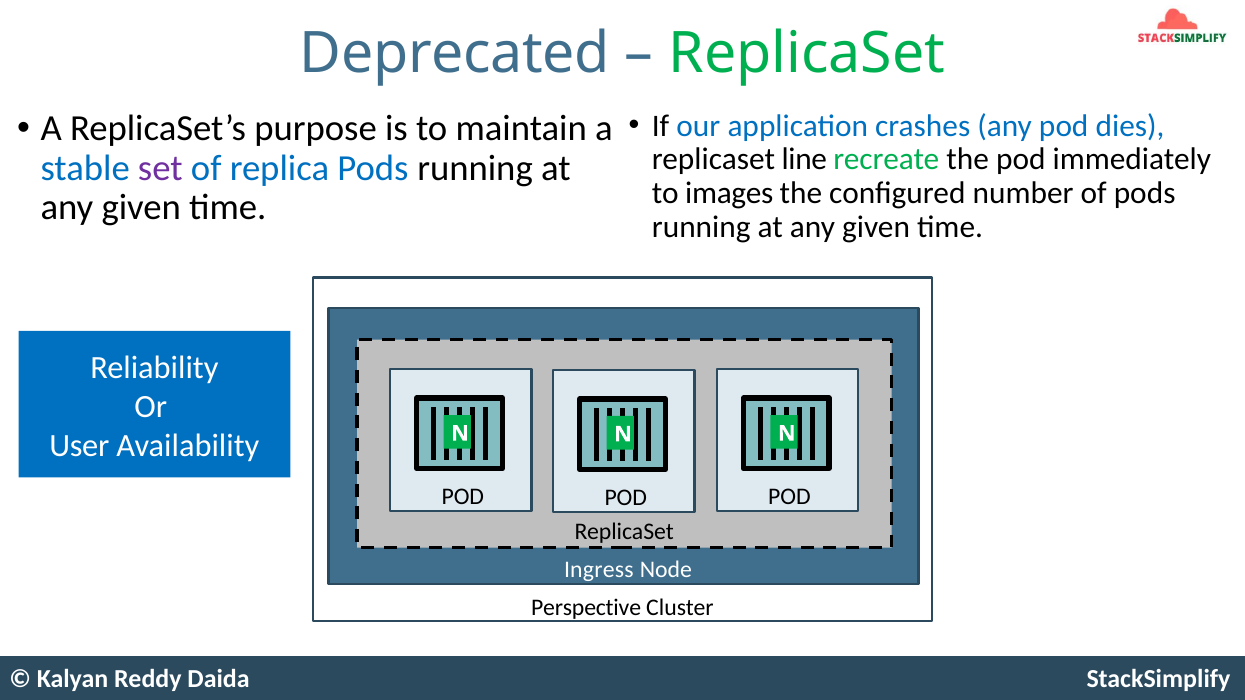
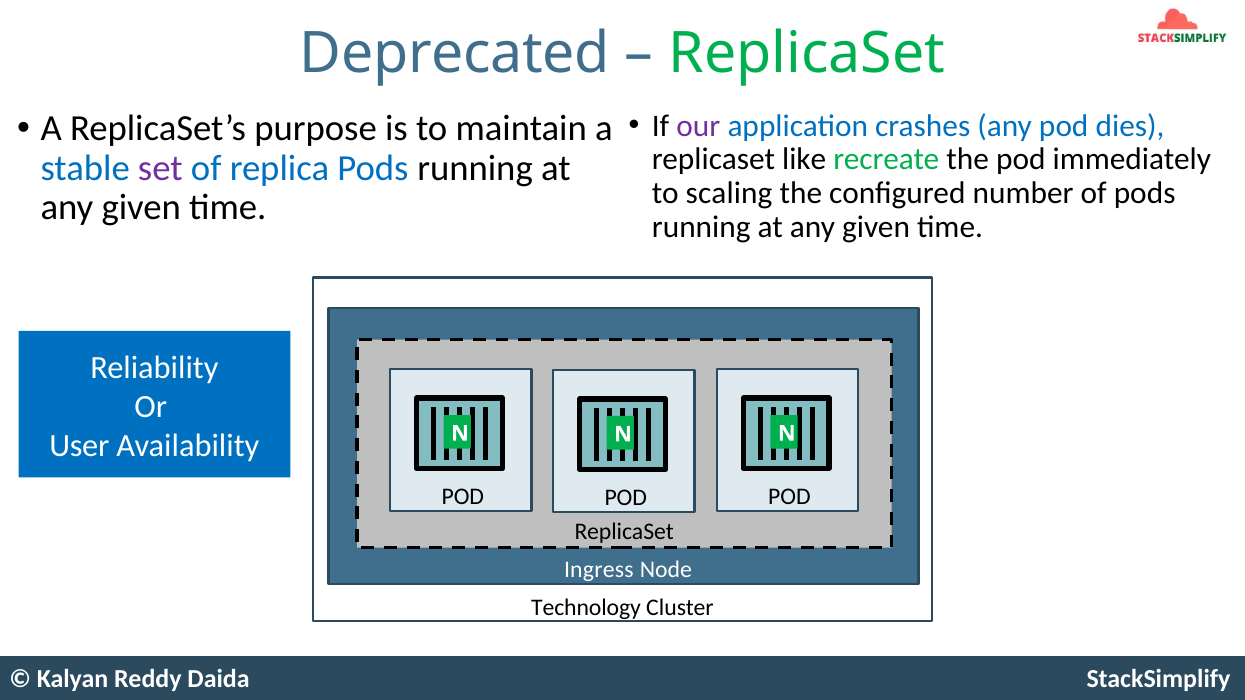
our colour: blue -> purple
line: line -> like
images: images -> scaling
Perspective: Perspective -> Technology
